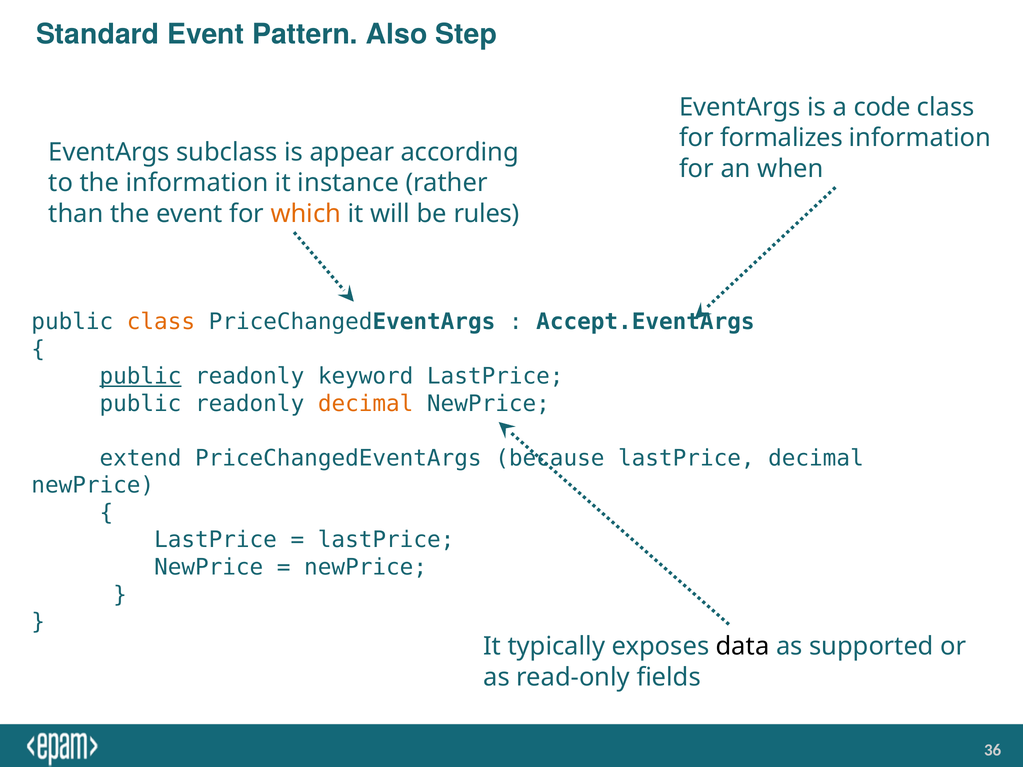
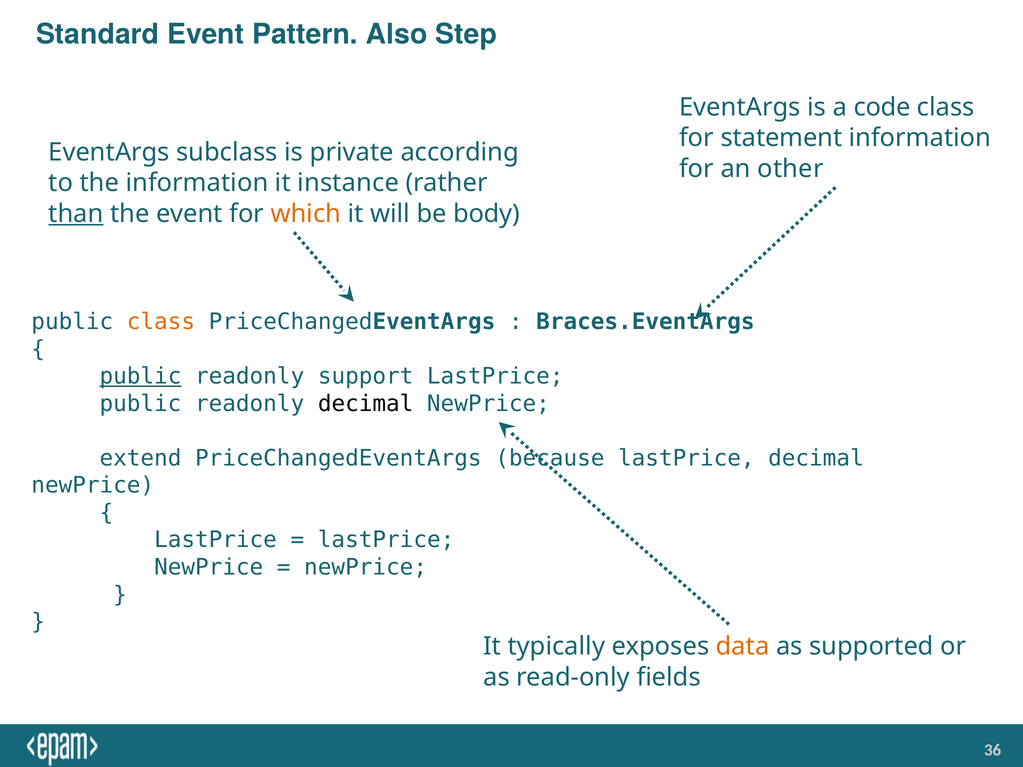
formalizes: formalizes -> statement
appear: appear -> private
when: when -> other
than underline: none -> present
rules: rules -> body
Accept.EventArgs: Accept.EventArgs -> Braces.EventArgs
keyword: keyword -> support
decimal at (366, 404) colour: orange -> black
data colour: black -> orange
